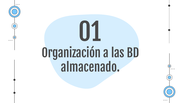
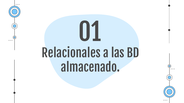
Organización: Organización -> Relacionales
